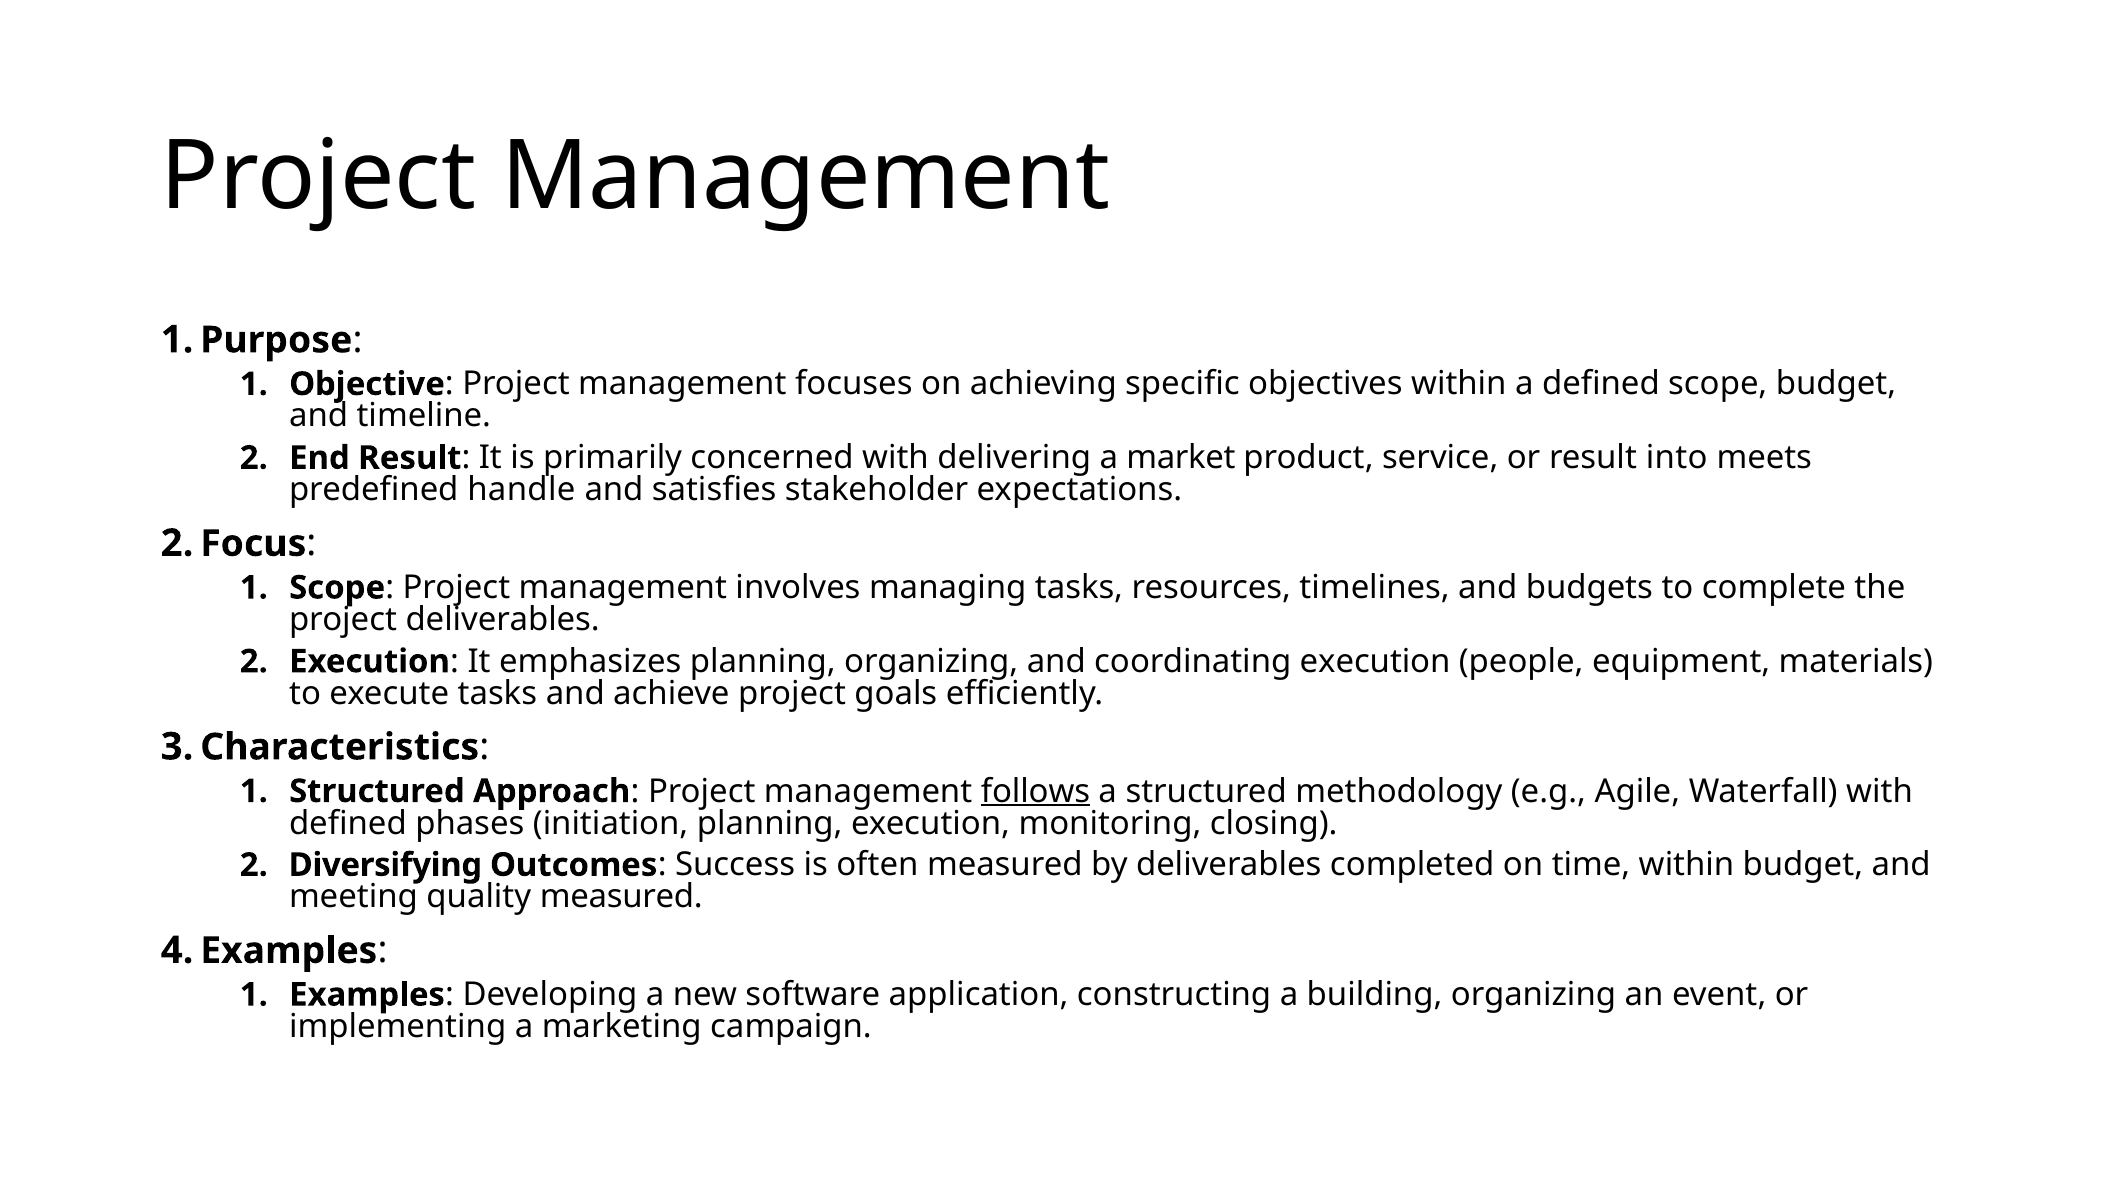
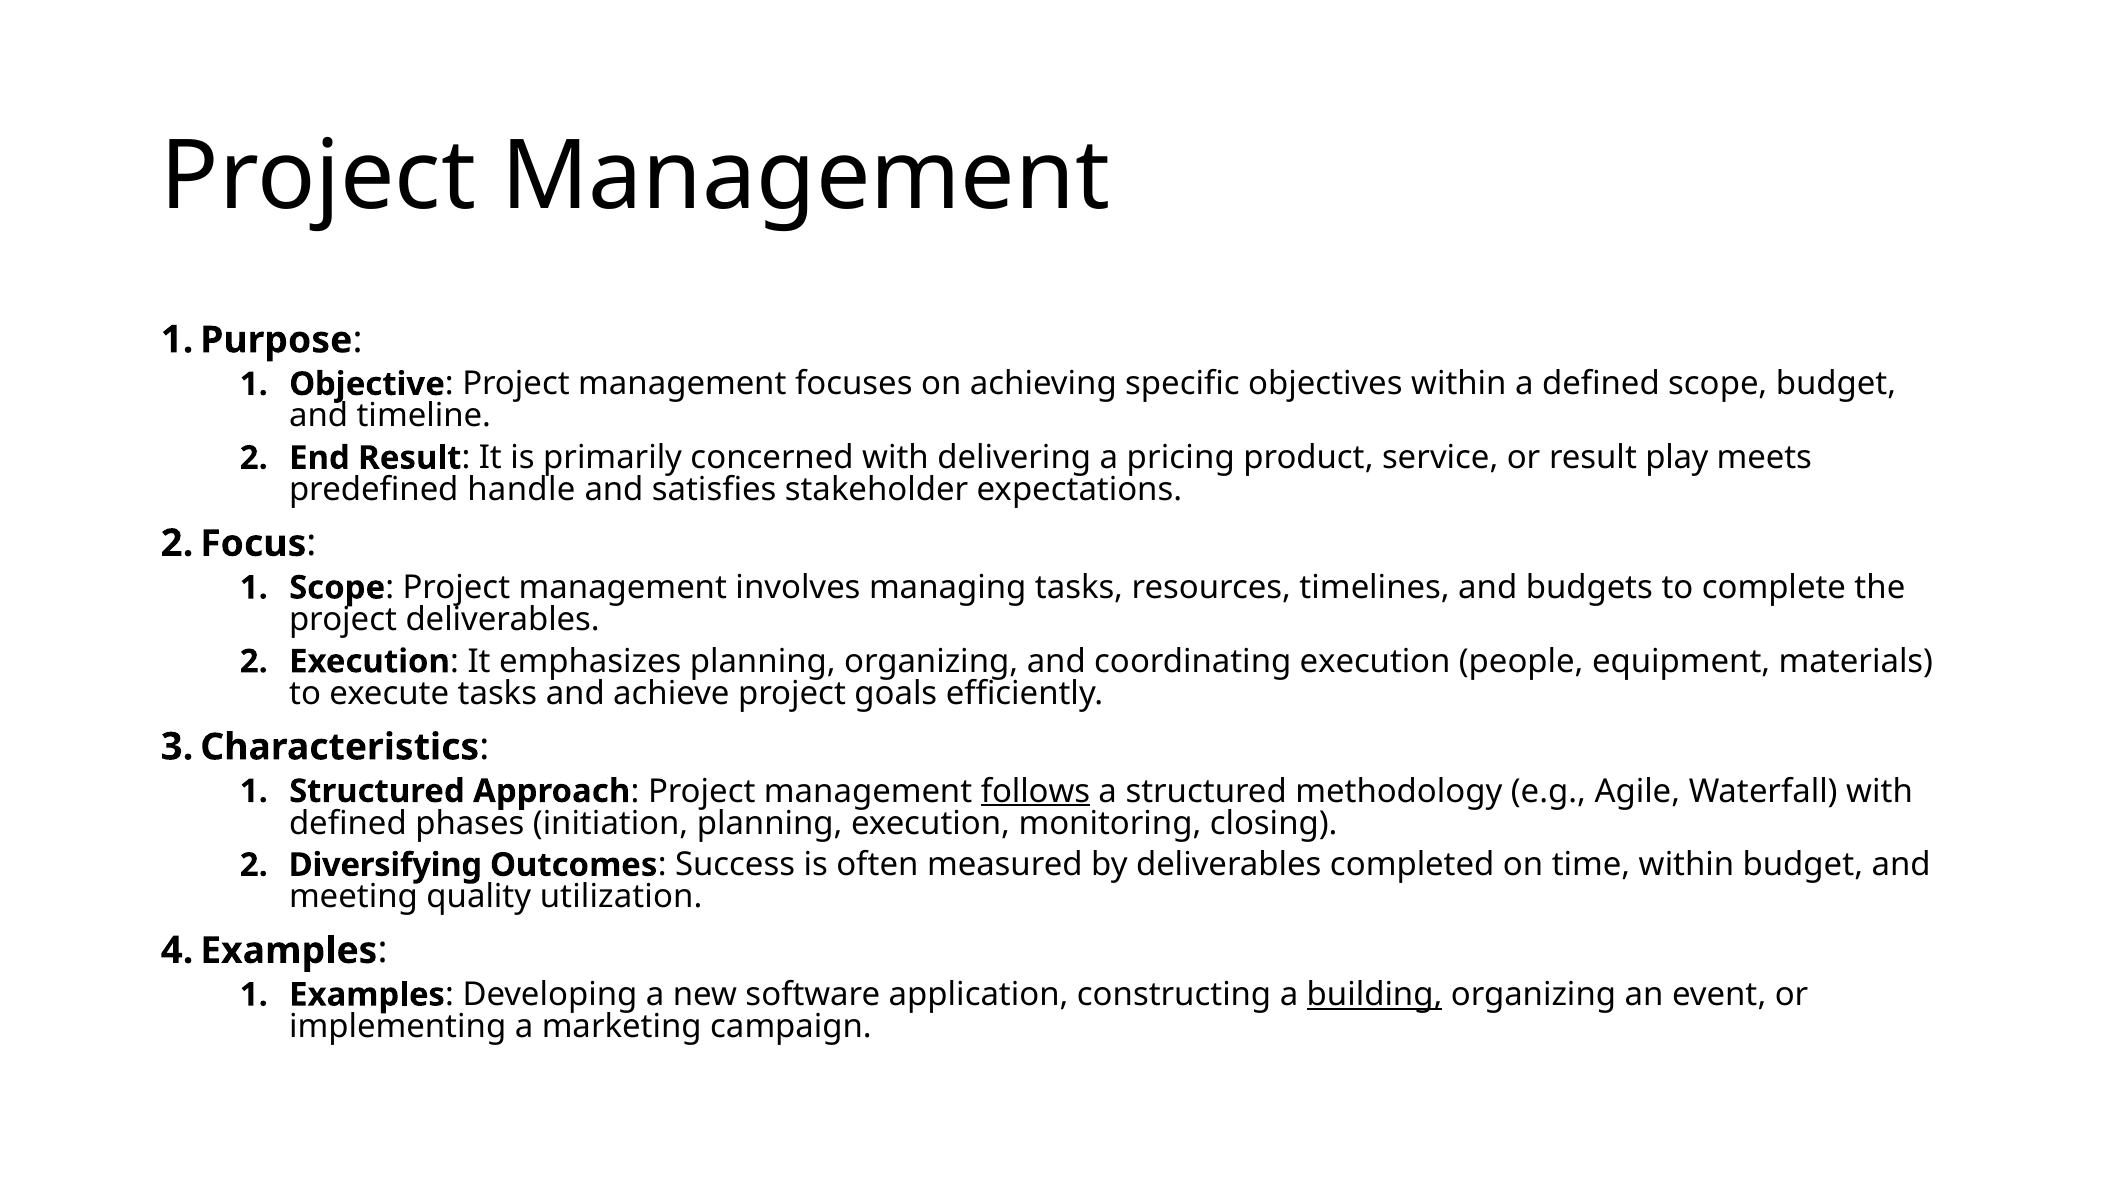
market: market -> pricing
into: into -> play
quality measured: measured -> utilization
building underline: none -> present
